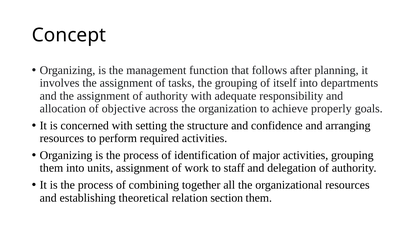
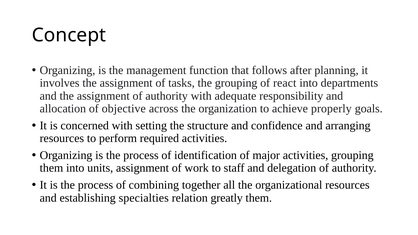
itself: itself -> react
theoretical: theoretical -> specialties
section: section -> greatly
